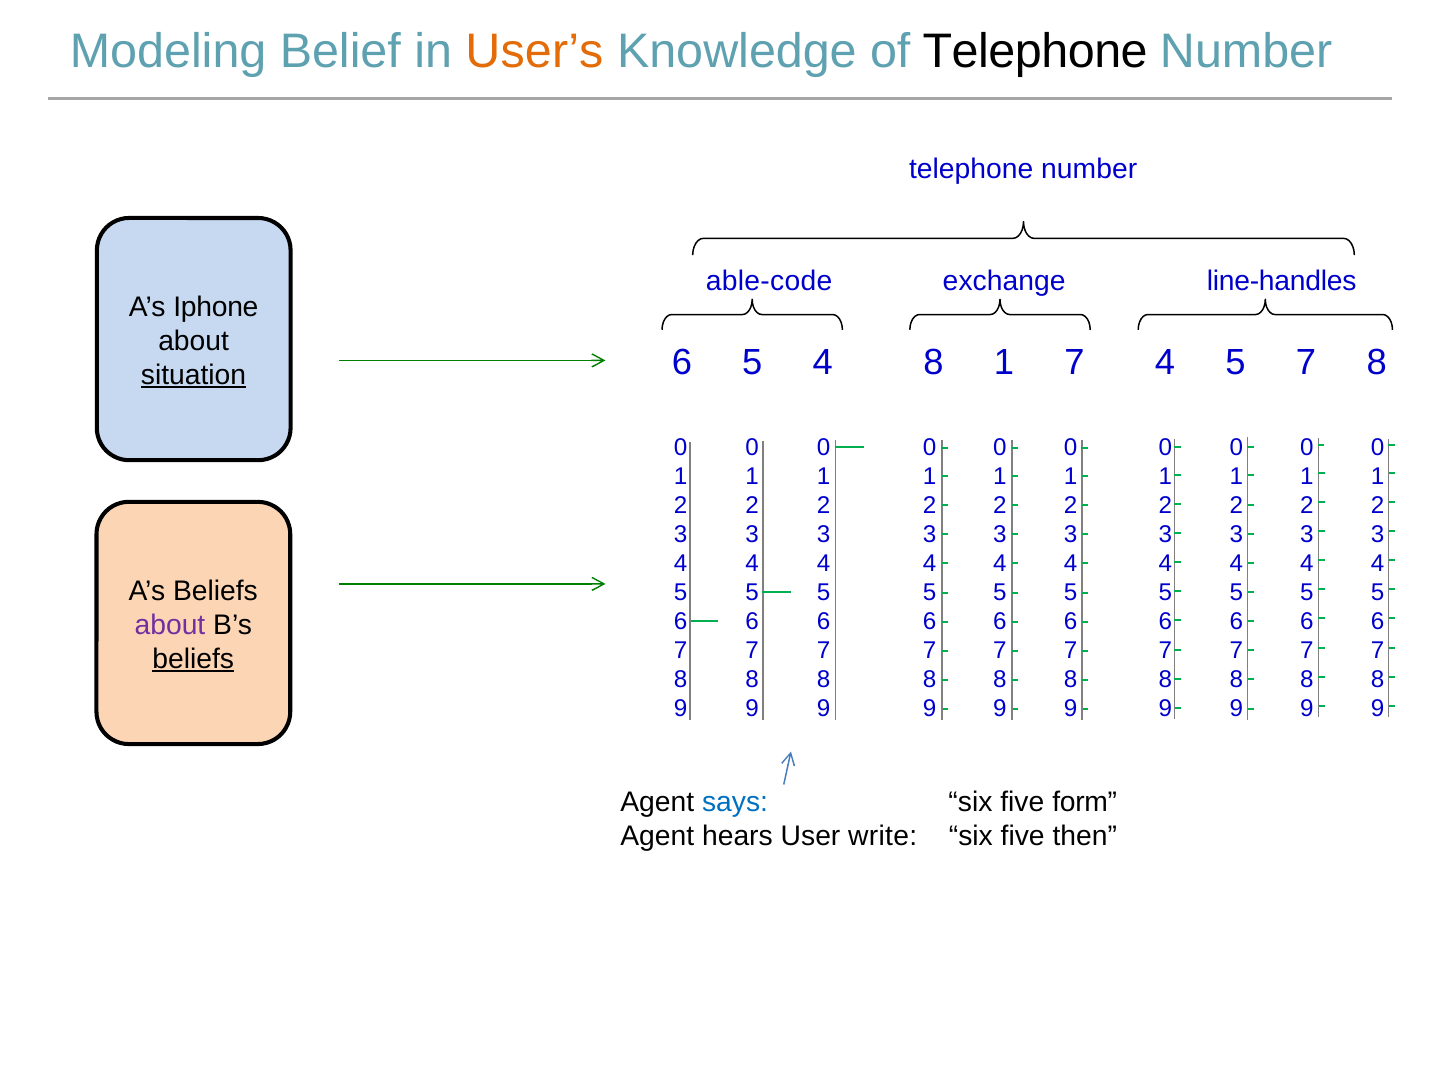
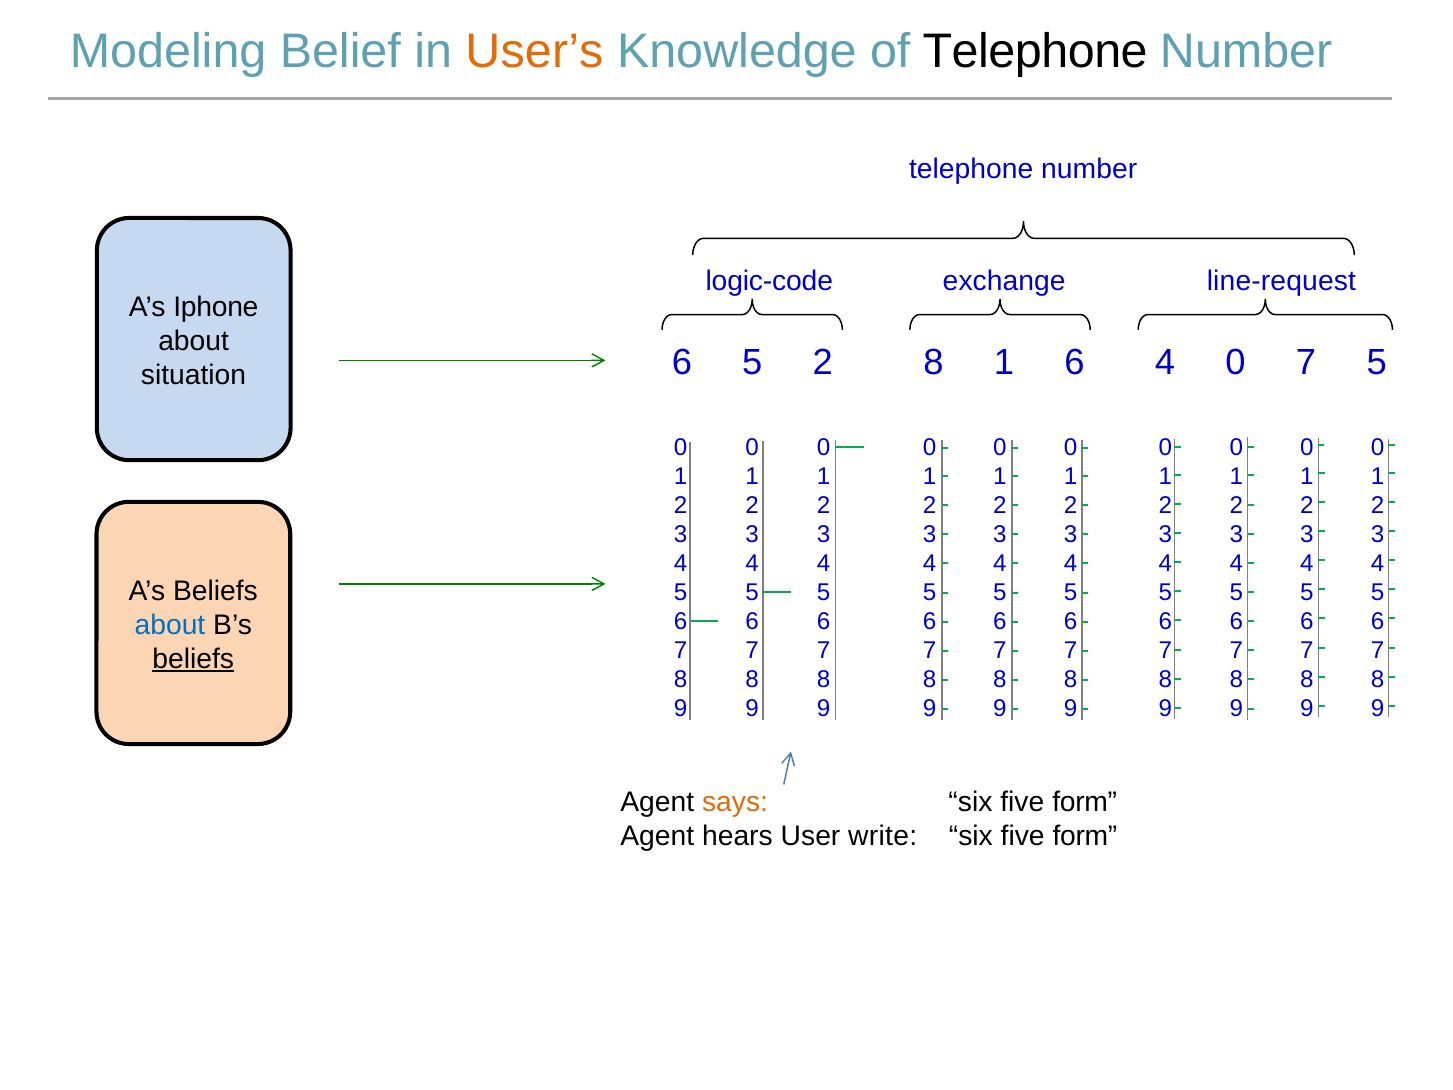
able-code: able-code -> logic-code
line-handles: line-handles -> line-request
5 4: 4 -> 2
1 7: 7 -> 6
5 at (1236, 362): 5 -> 0
8 at (1377, 362): 8 -> 5
situation underline: present -> none
about at (170, 625) colour: purple -> blue
says colour: blue -> orange
then at (1085, 836): then -> form
